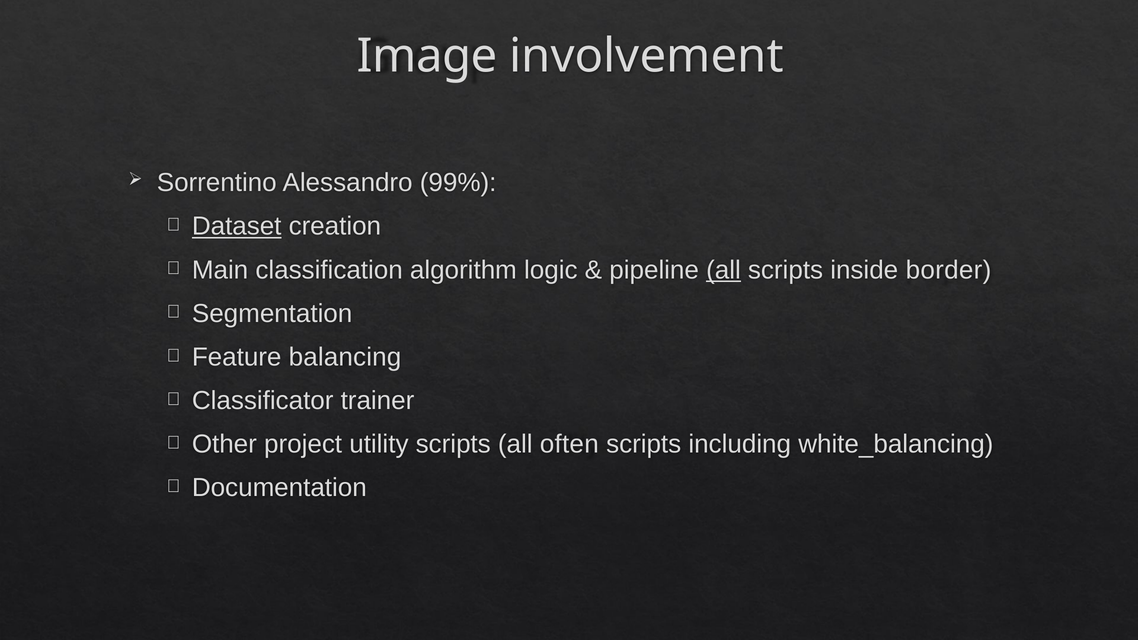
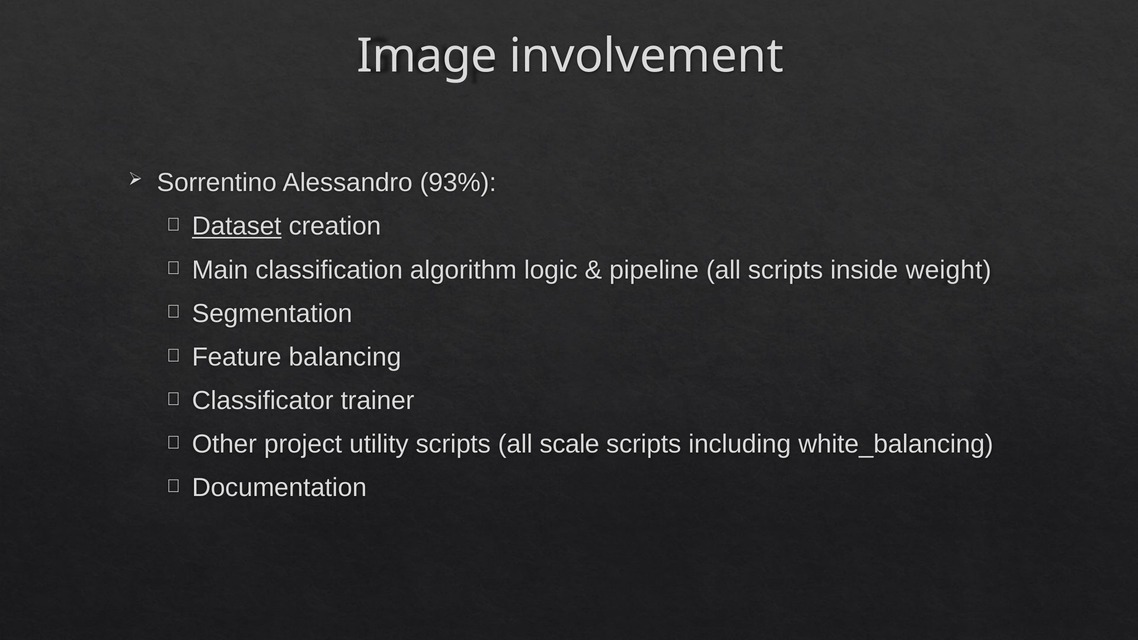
99%: 99% -> 93%
all at (724, 270) underline: present -> none
border: border -> weight
often: often -> scale
